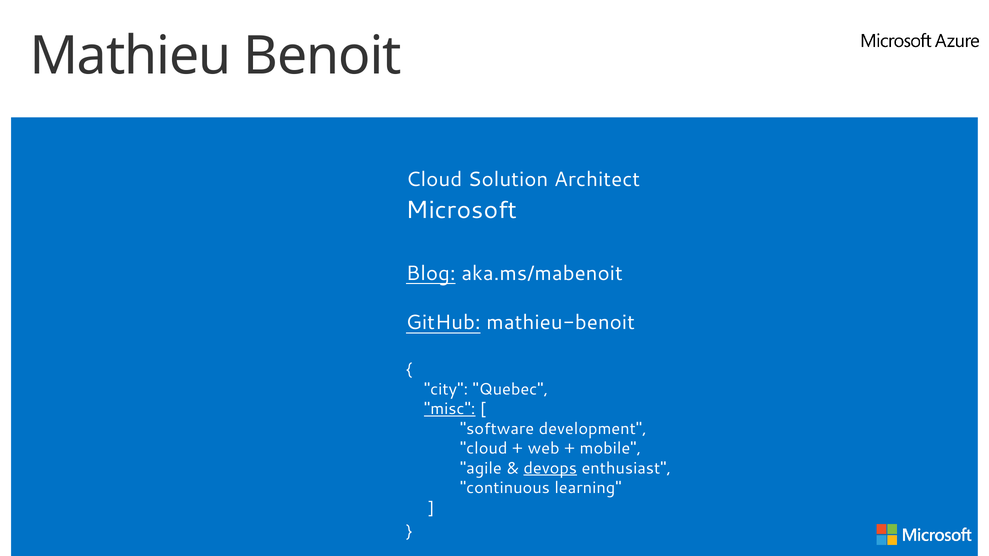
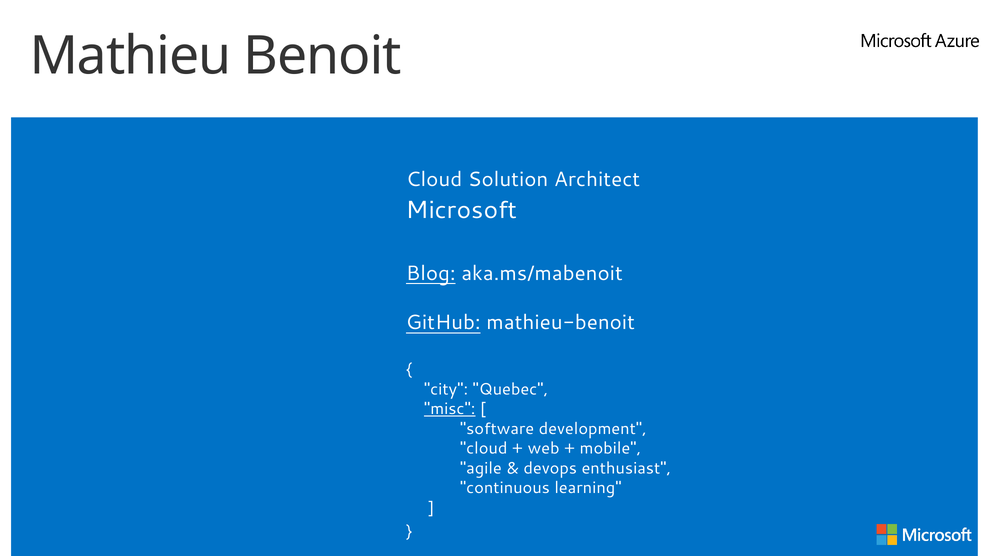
devops underline: present -> none
